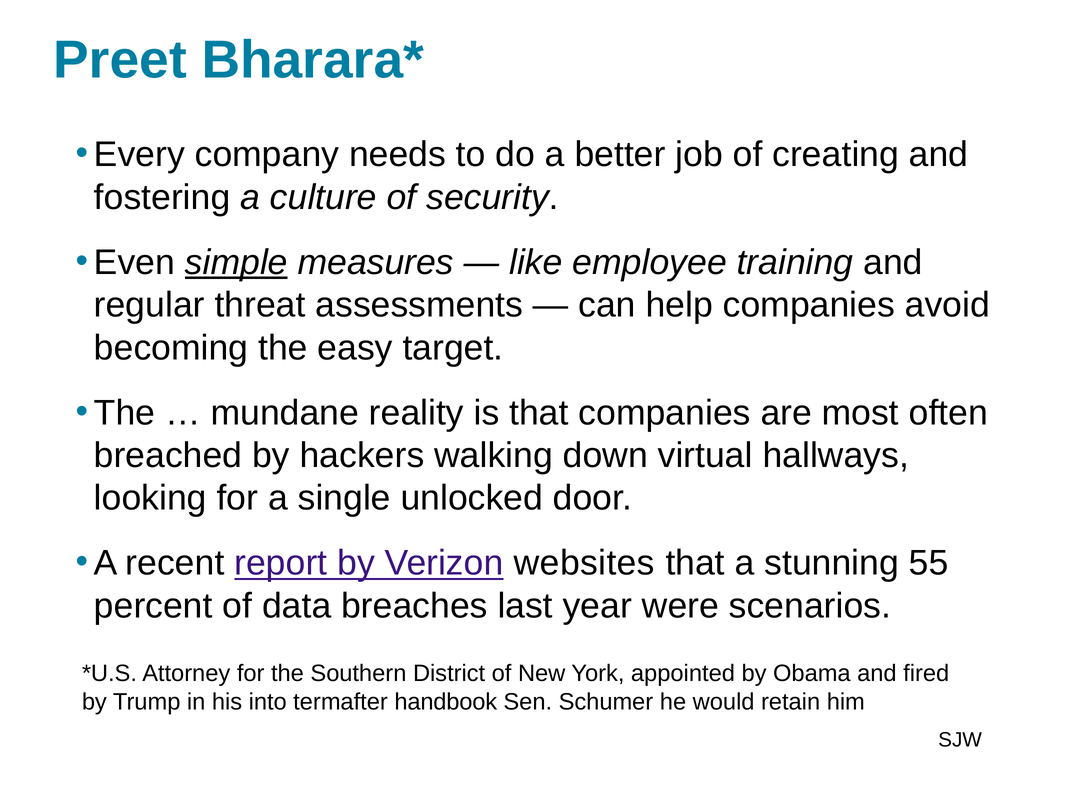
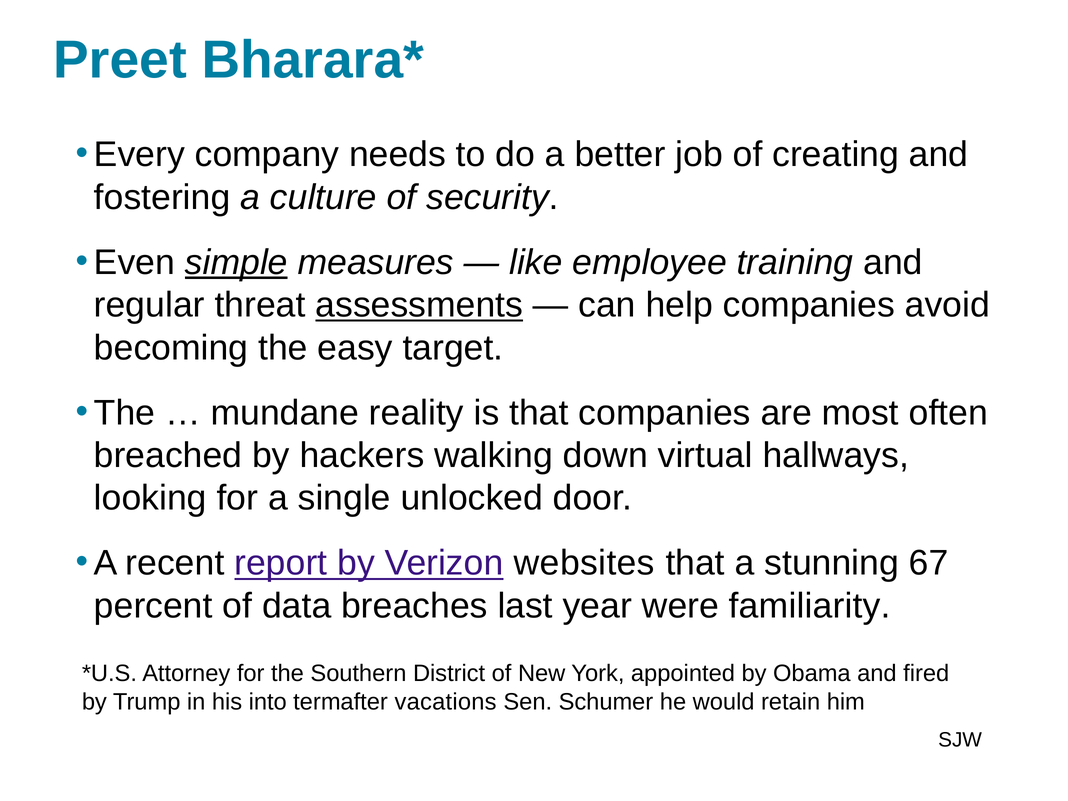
assessments underline: none -> present
55: 55 -> 67
scenarios: scenarios -> familiarity
handbook: handbook -> vacations
